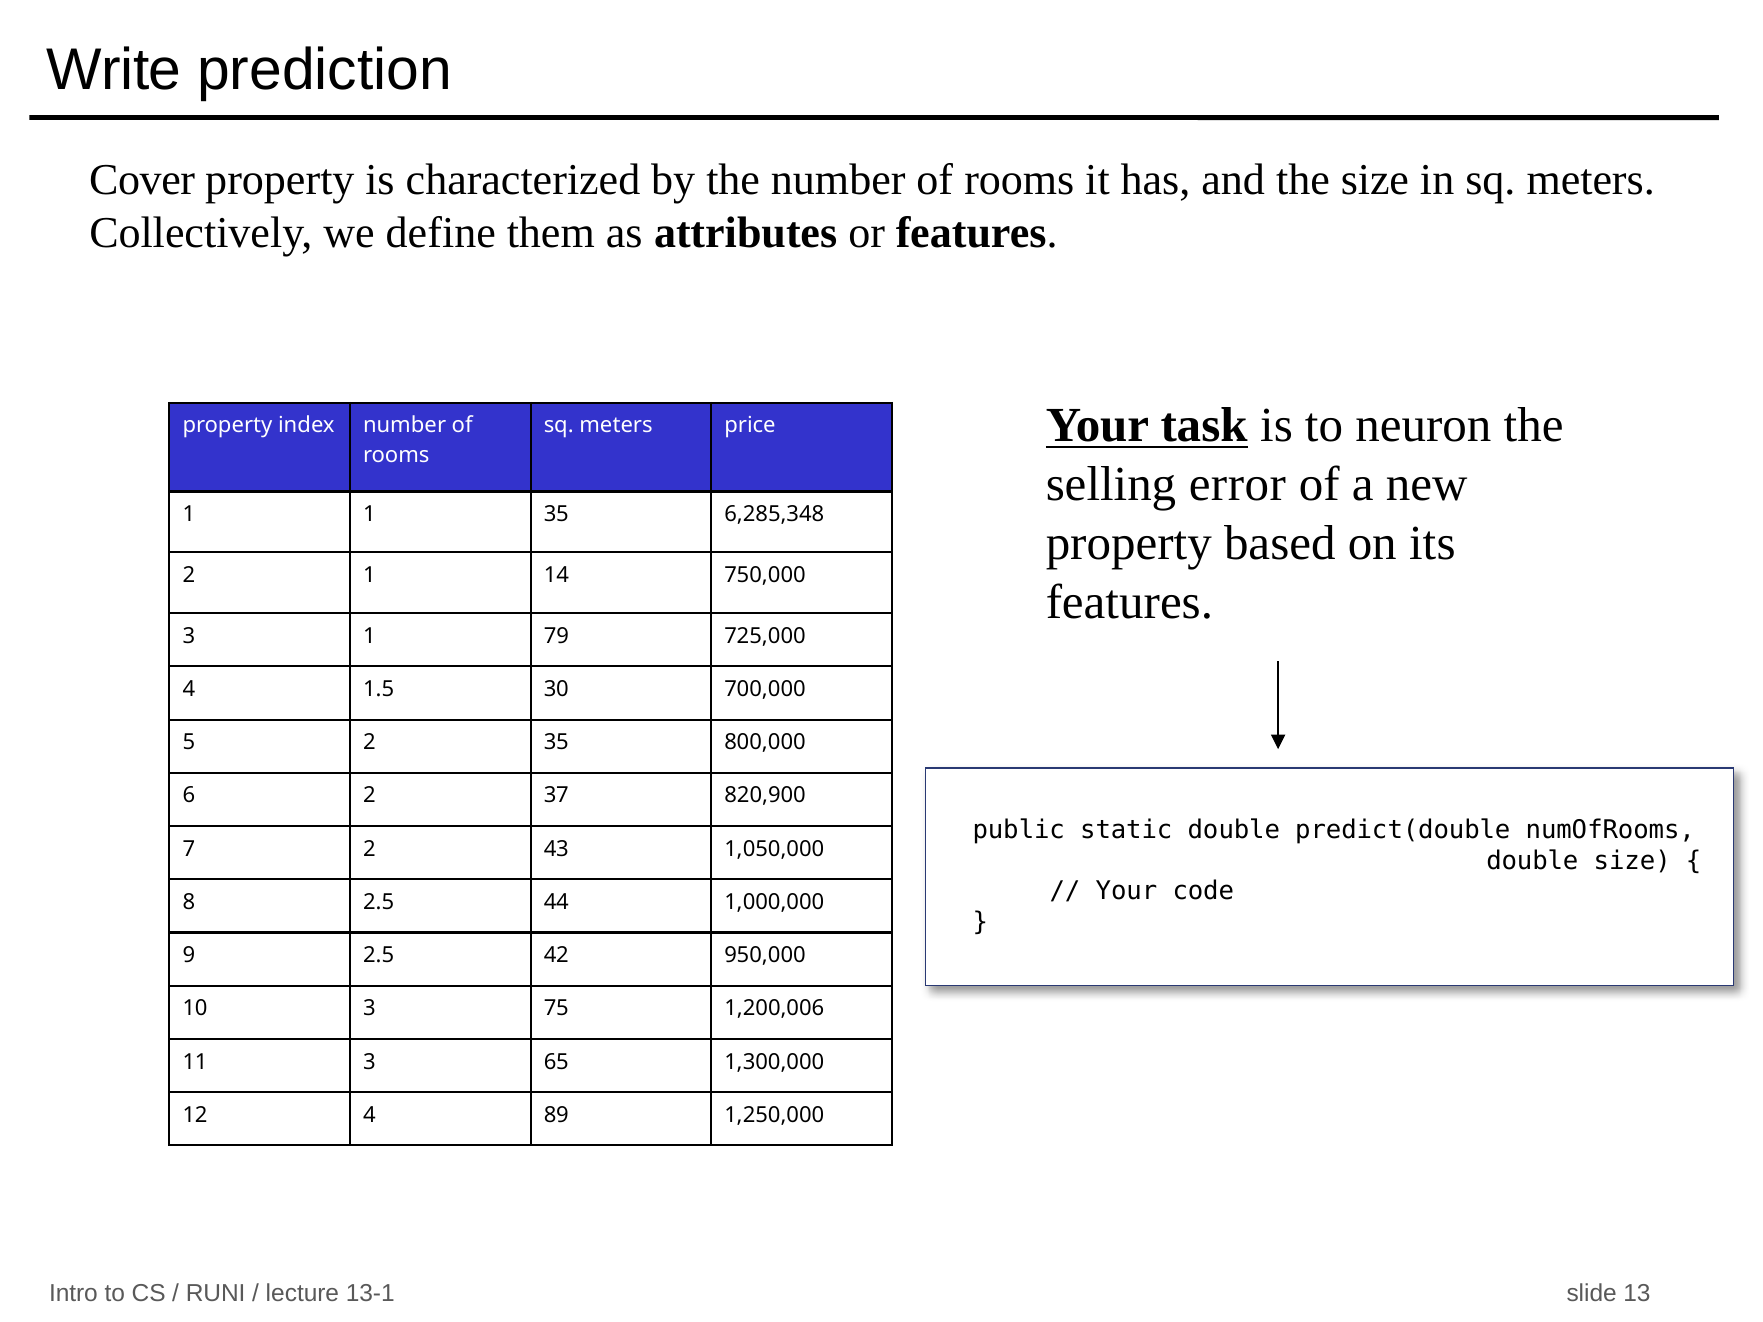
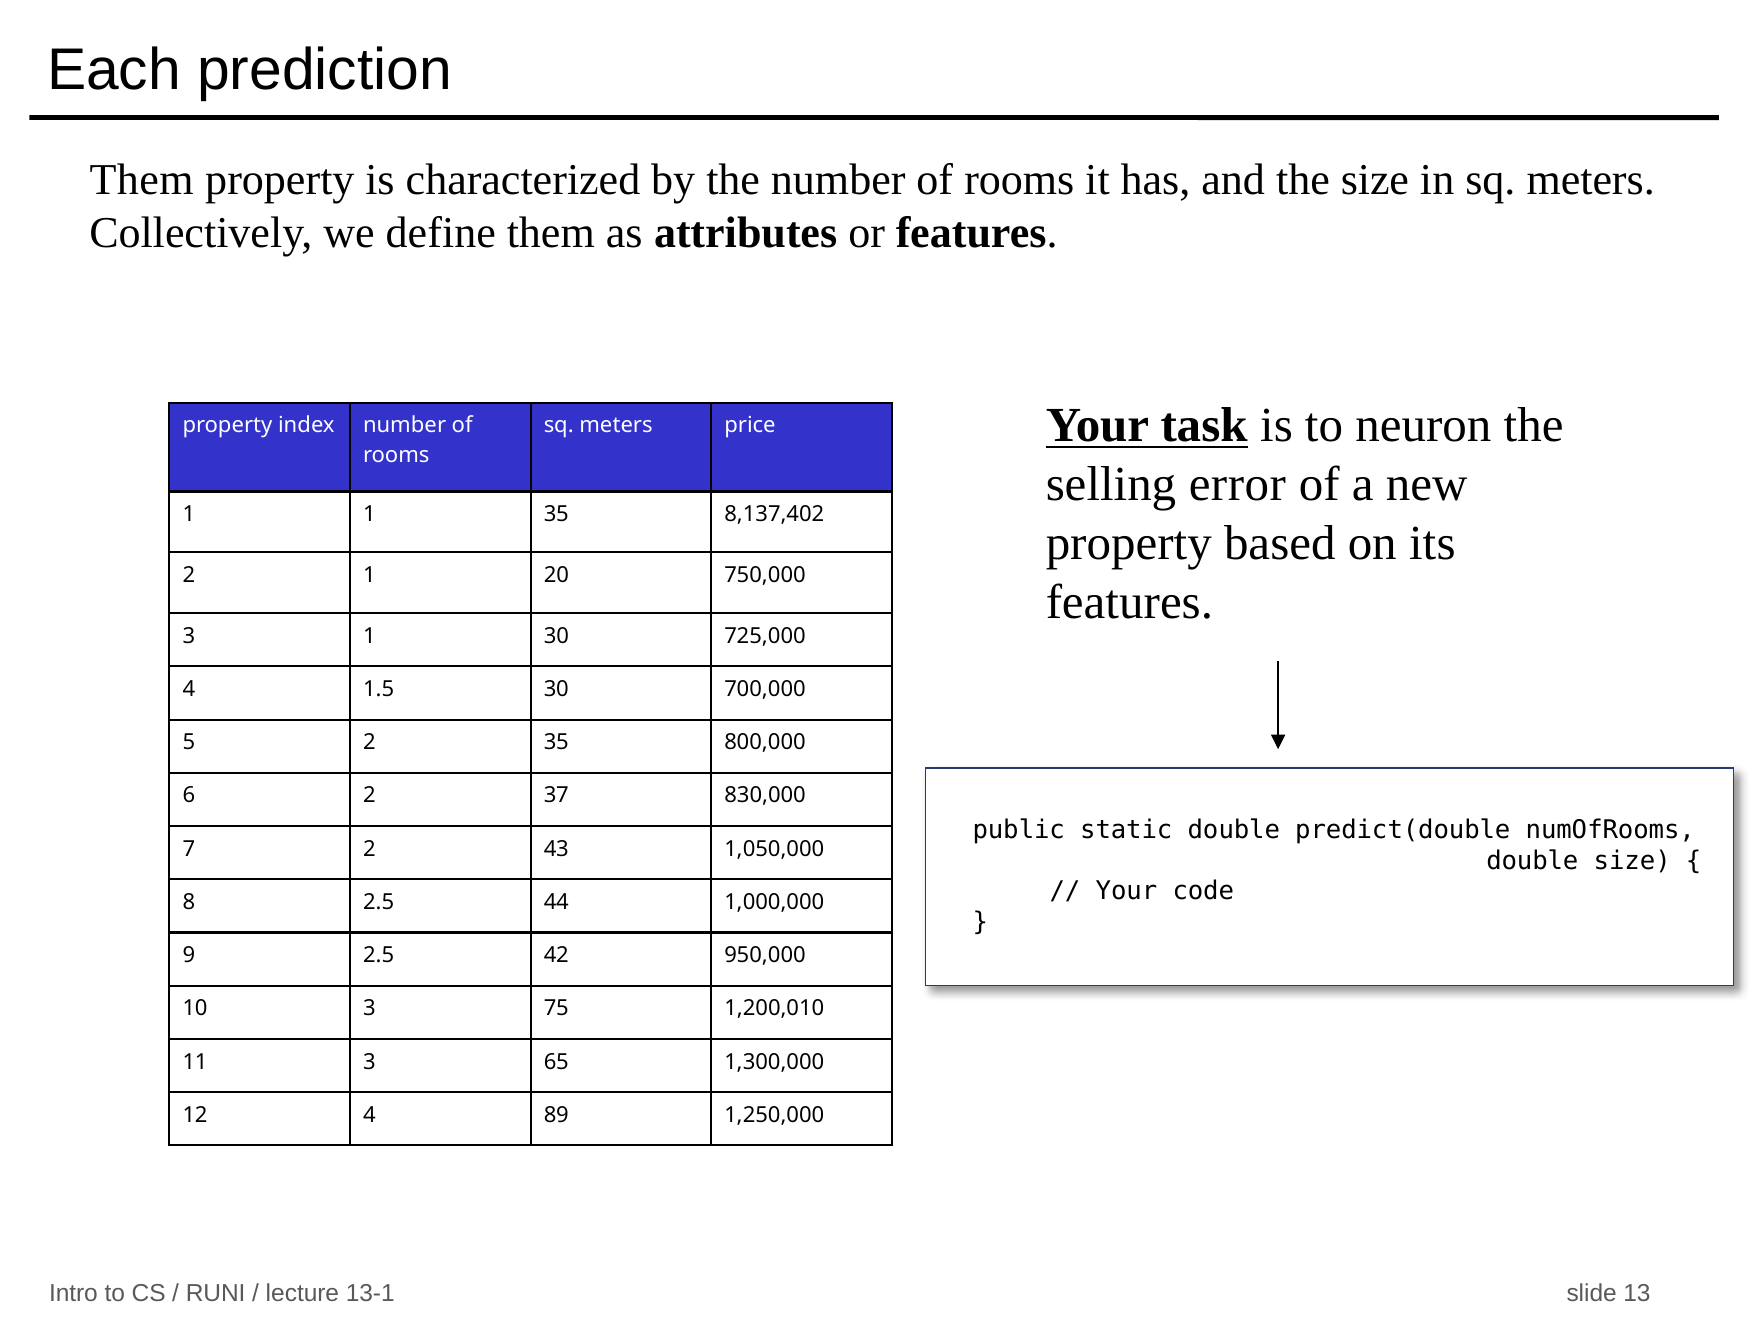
Write: Write -> Each
Cover at (142, 180): Cover -> Them
6,285,348: 6,285,348 -> 8,137,402
14: 14 -> 20
1 79: 79 -> 30
820,900: 820,900 -> 830,000
1,200,006: 1,200,006 -> 1,200,010
